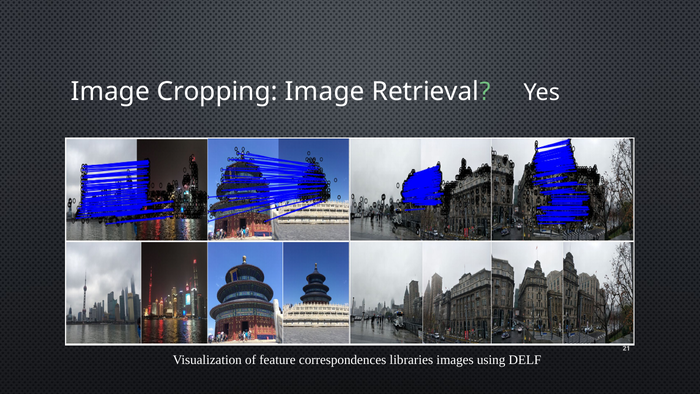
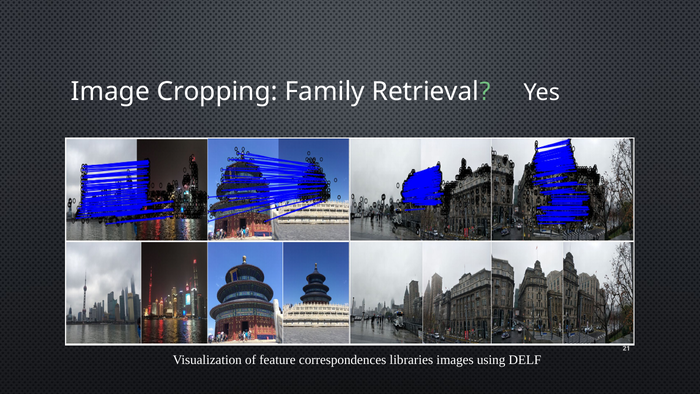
Cropping Image: Image -> Family
